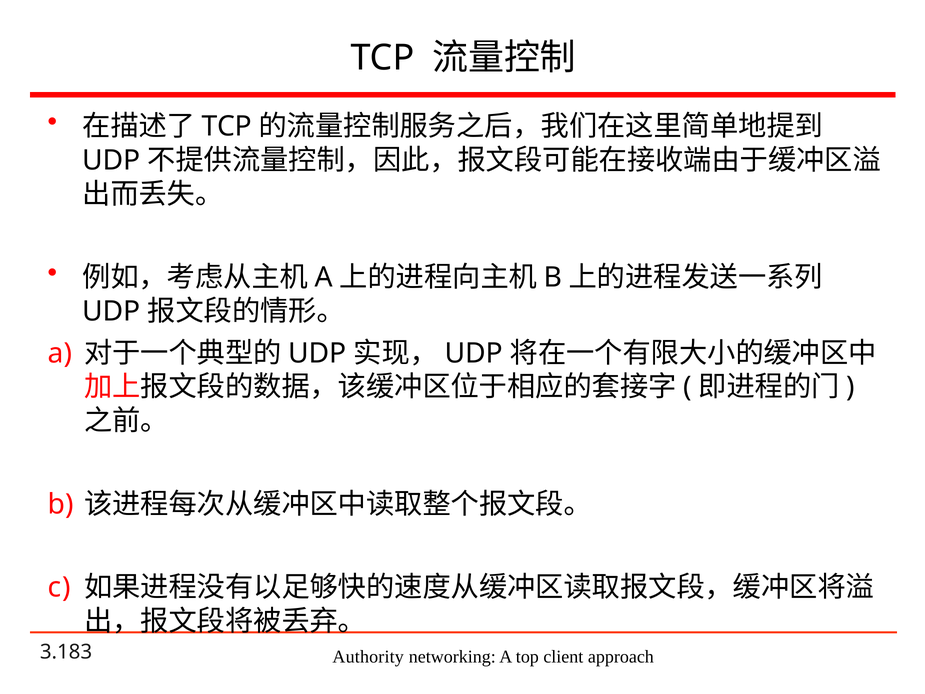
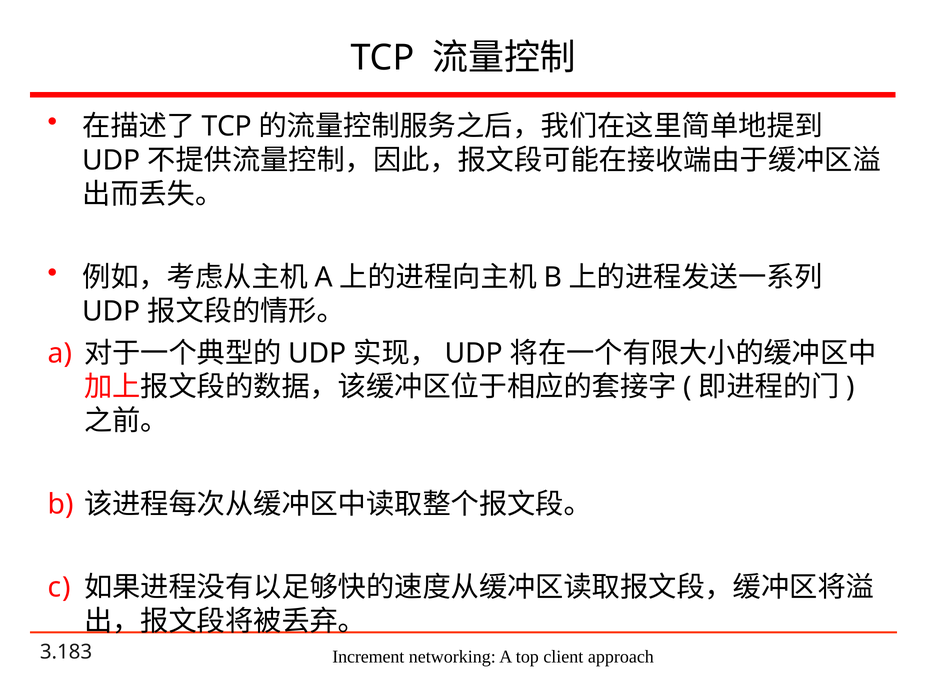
Authority: Authority -> Increment
